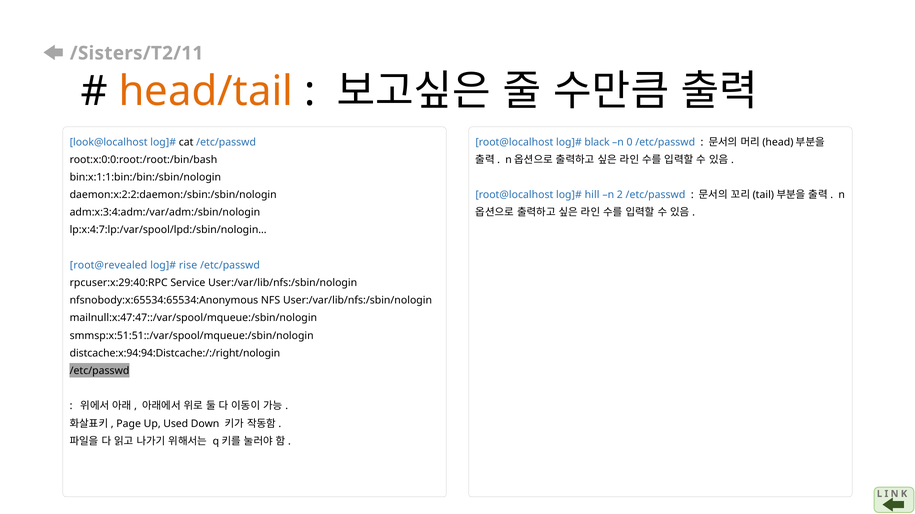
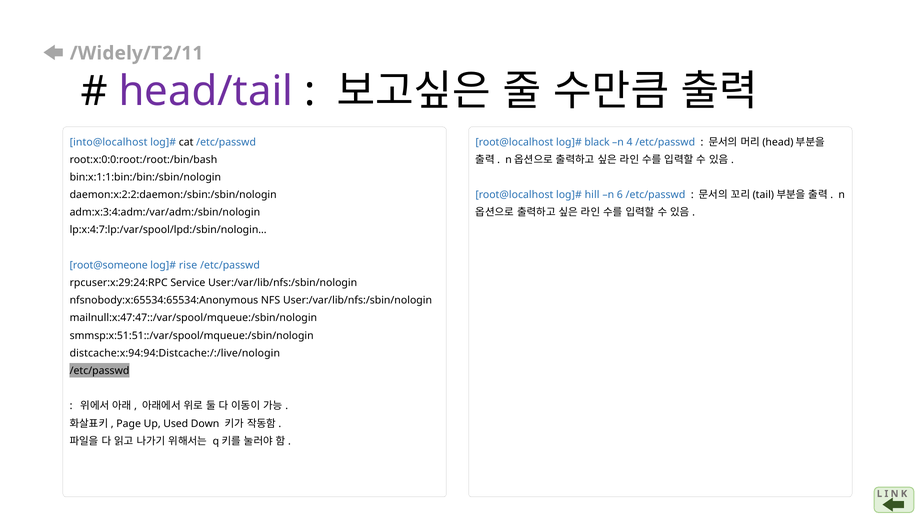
/Sisters/T2/11: /Sisters/T2/11 -> /Widely/T2/11
head/tail colour: orange -> purple
look@localhost: look@localhost -> into@localhost
0: 0 -> 4
2: 2 -> 6
root@revealed: root@revealed -> root@someone
rpcuser:x:29:40:RPC: rpcuser:x:29:40:RPC -> rpcuser:x:29:24:RPC
distcache:x:94:94:Distcache:/:/right/nologin: distcache:x:94:94:Distcache:/:/right/nologin -> distcache:x:94:94:Distcache:/:/live/nologin
